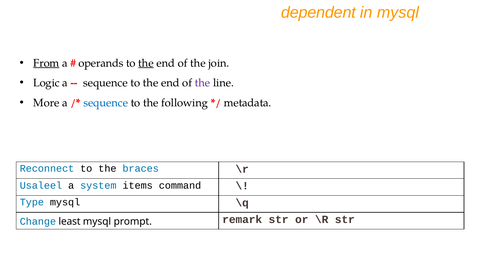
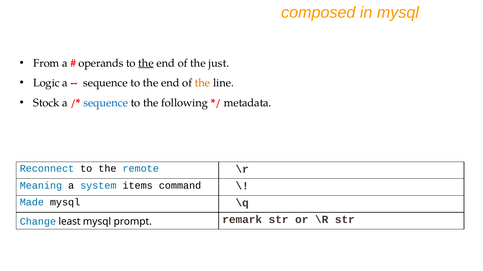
dependent: dependent -> composed
From underline: present -> none
join: join -> just
the at (203, 83) colour: purple -> orange
More: More -> Stock
braces: braces -> remote
Usaleel: Usaleel -> Meaning
Type: Type -> Made
